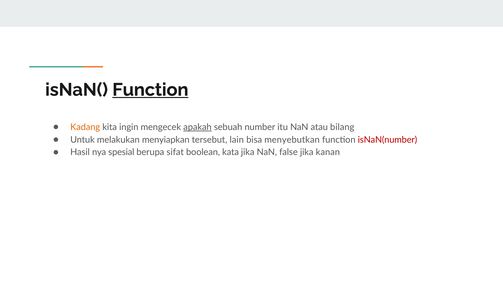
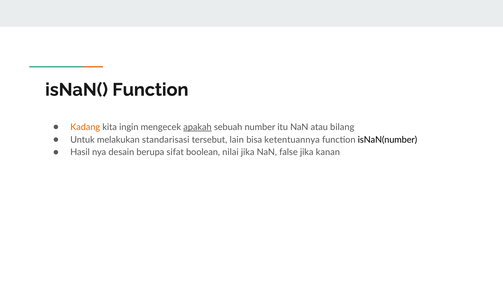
Function at (150, 90) underline: present -> none
menyiapkan: menyiapkan -> standarisasi
menyebutkan: menyebutkan -> ketentuannya
isNaN(number colour: red -> black
spesial: spesial -> desain
kata: kata -> nilai
